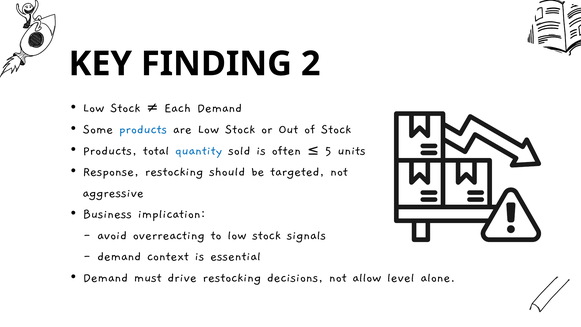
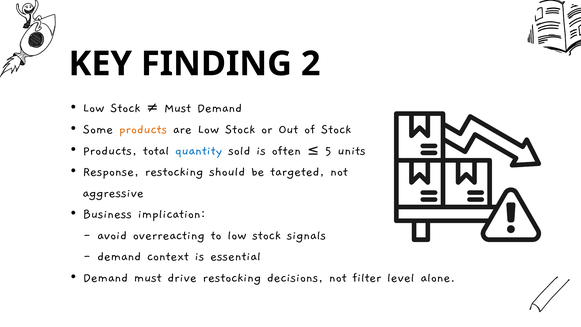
Stock Each: Each -> Must
products at (143, 129) colour: blue -> orange
allow: allow -> filter
